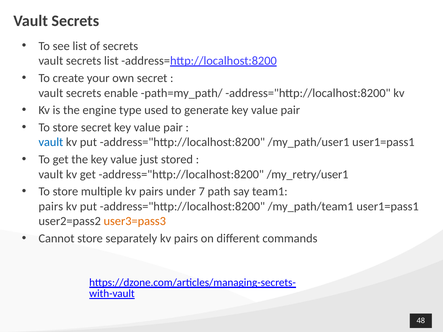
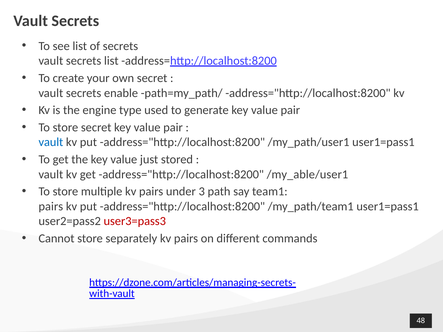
/my_retry/user1: /my_retry/user1 -> /my_able/user1
7: 7 -> 3
user3=pass3 colour: orange -> red
